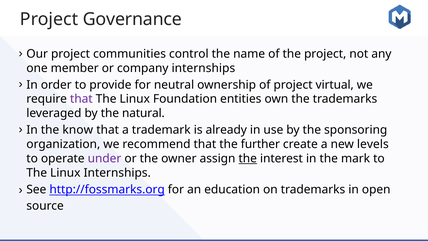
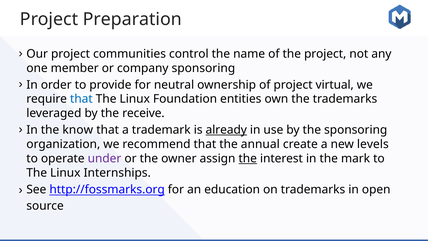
Governance: Governance -> Preparation
company internships: internships -> sponsoring
that at (81, 99) colour: purple -> blue
natural: natural -> receive
already underline: none -> present
further: further -> annual
